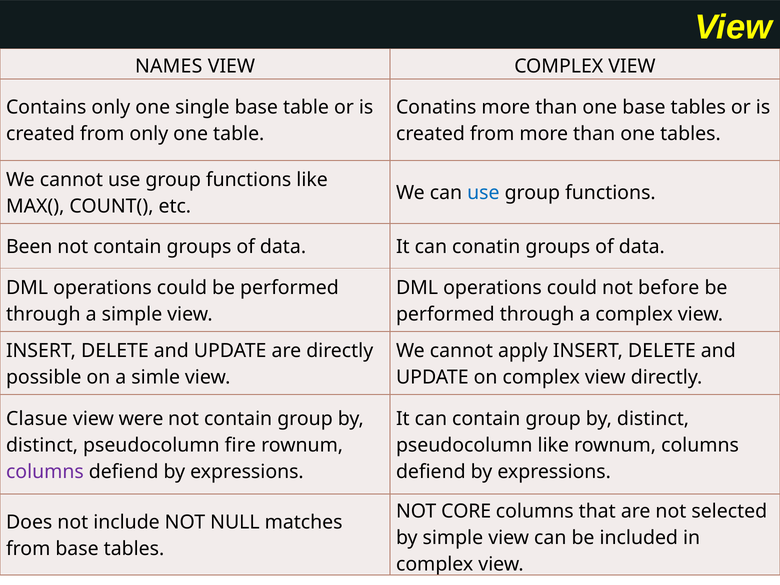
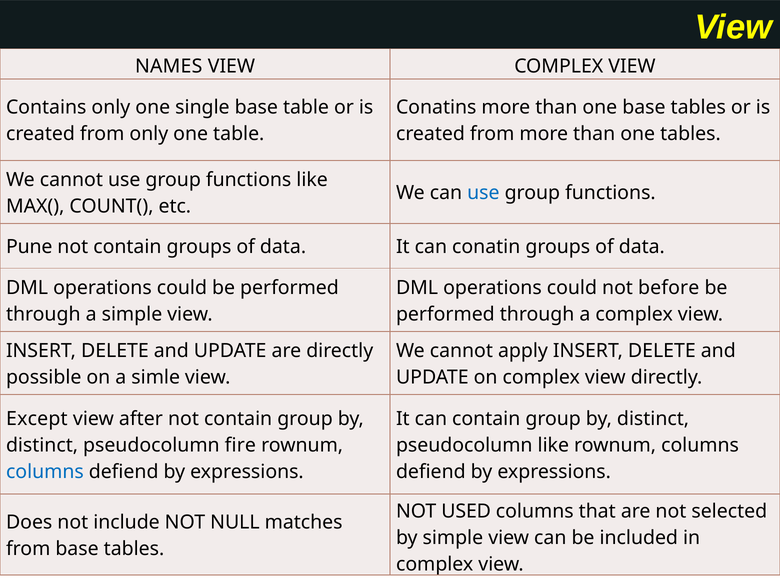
Been: Been -> Pune
Clasue: Clasue -> Except
were: were -> after
columns at (45, 472) colour: purple -> blue
CORE: CORE -> USED
